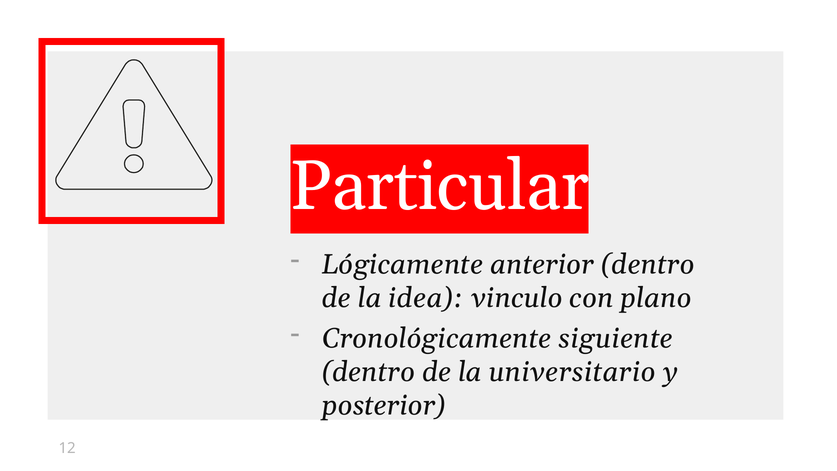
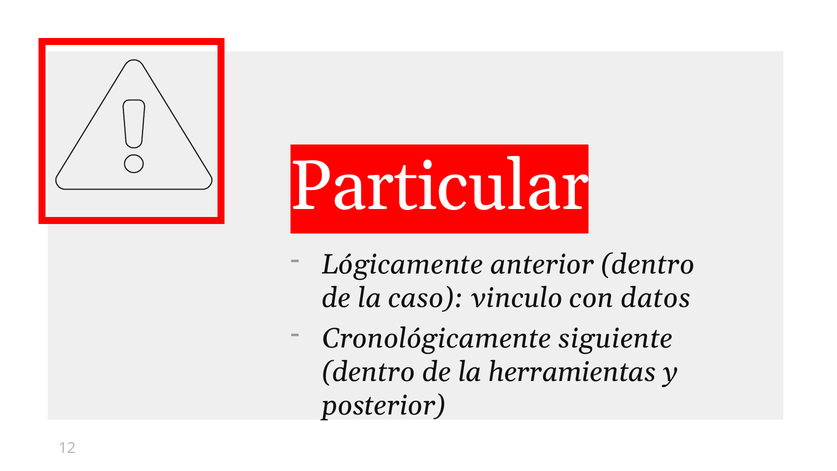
idea: idea -> caso
plano: plano -> datos
universitario: universitario -> herramientas
